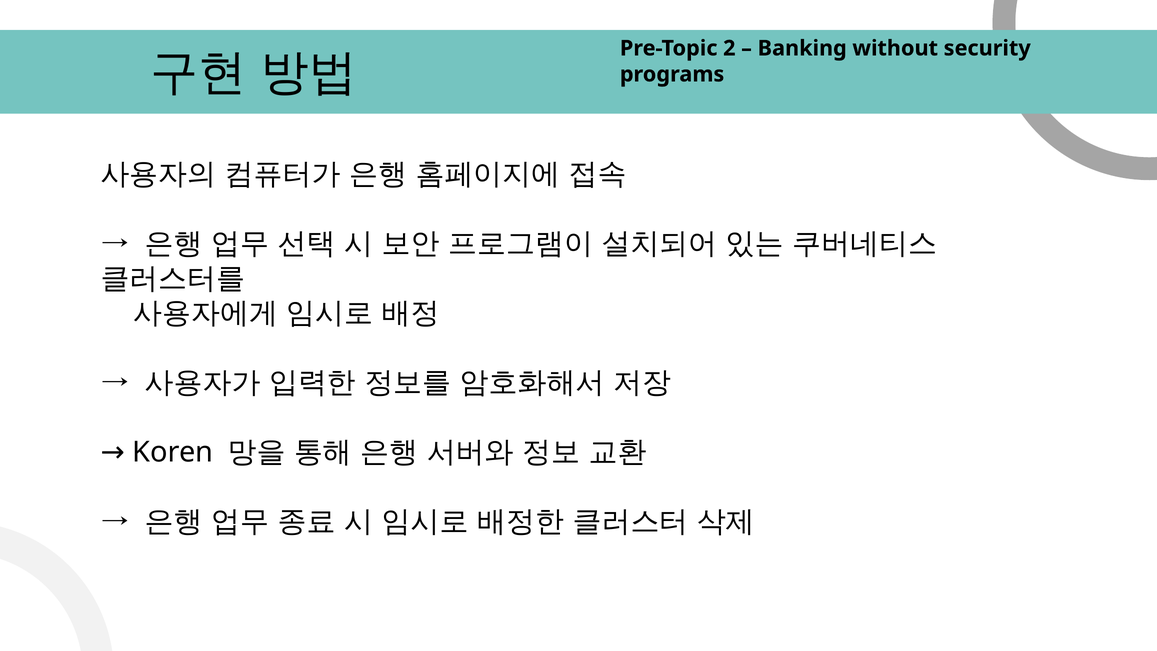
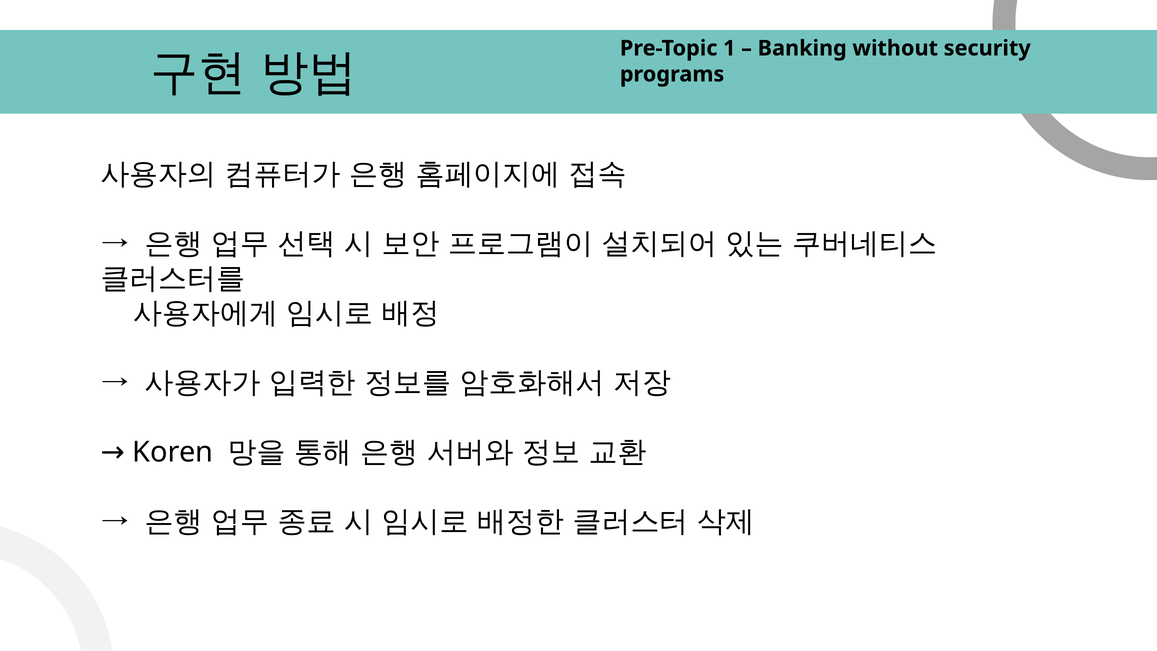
2: 2 -> 1
